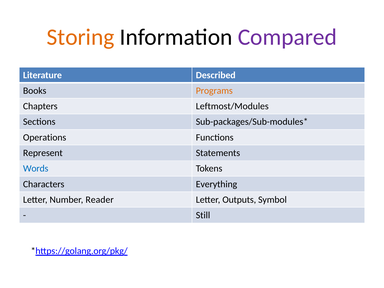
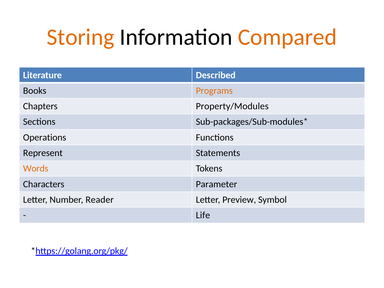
Compared colour: purple -> orange
Leftmost/Modules: Leftmost/Modules -> Property/Modules
Words colour: blue -> orange
Everything: Everything -> Parameter
Outputs: Outputs -> Preview
Still: Still -> Life
